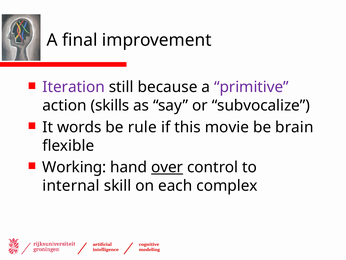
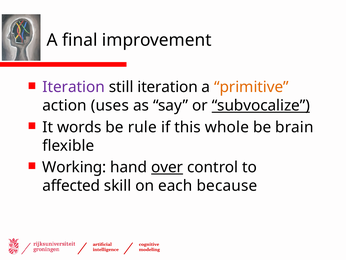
still because: because -> iteration
primitive colour: purple -> orange
skills: skills -> uses
subvocalize underline: none -> present
movie: movie -> whole
internal: internal -> affected
complex: complex -> because
